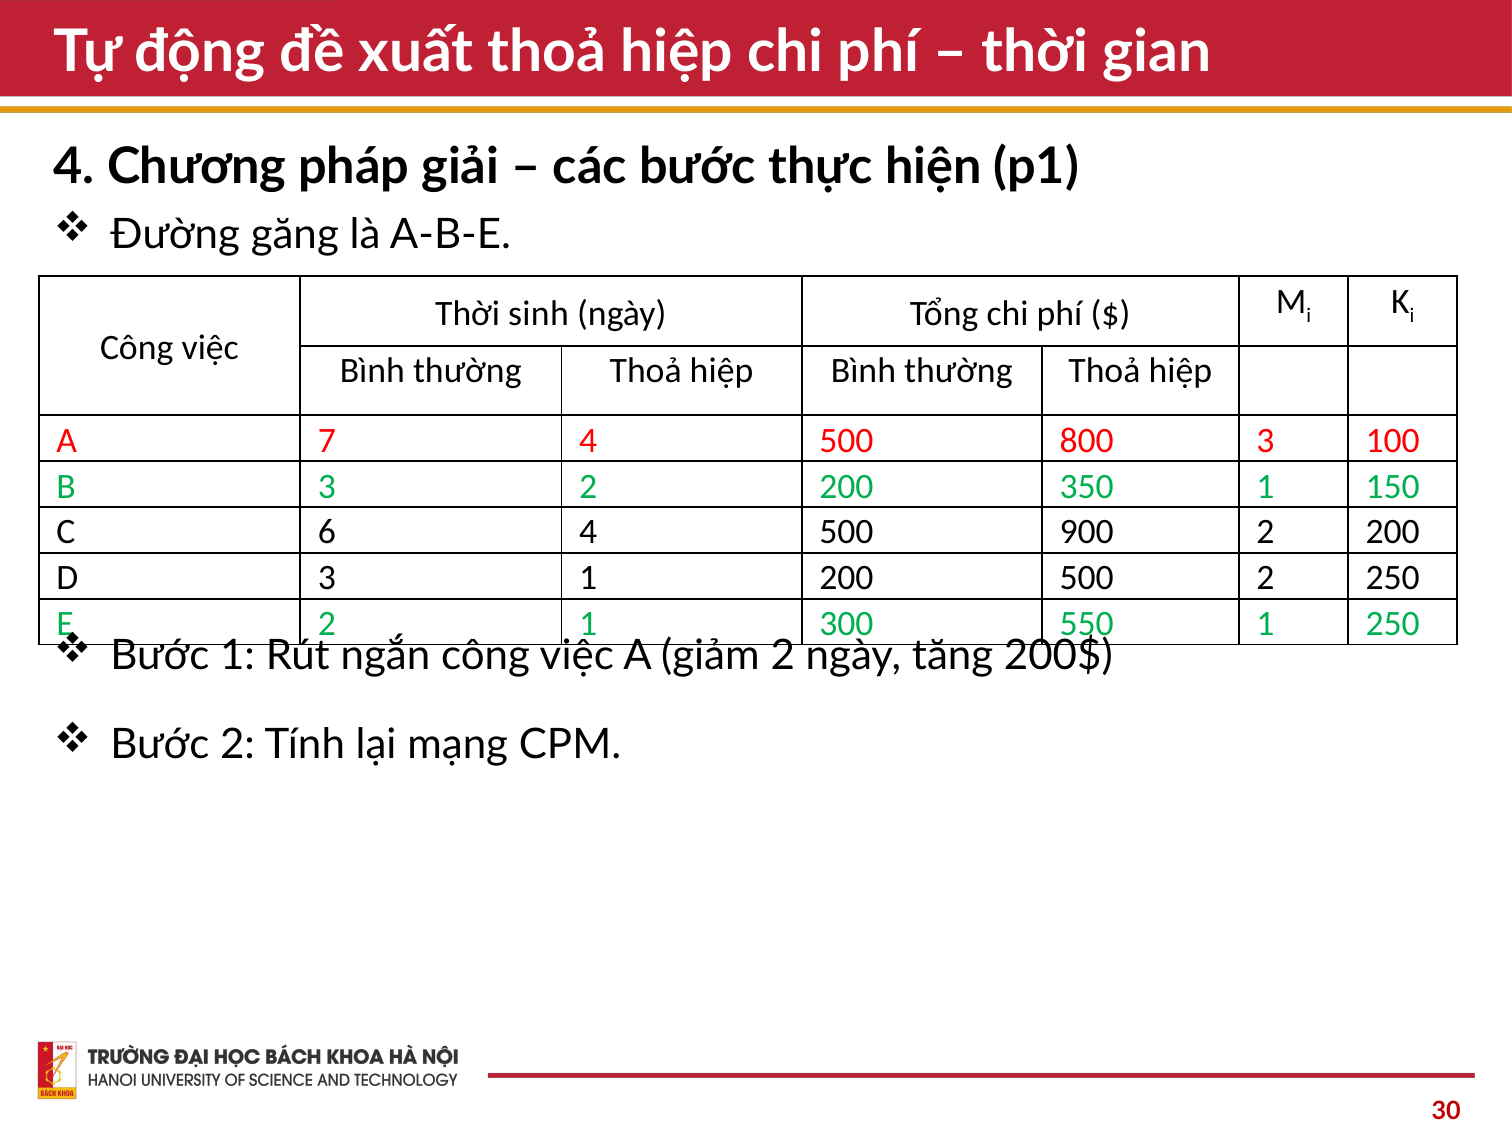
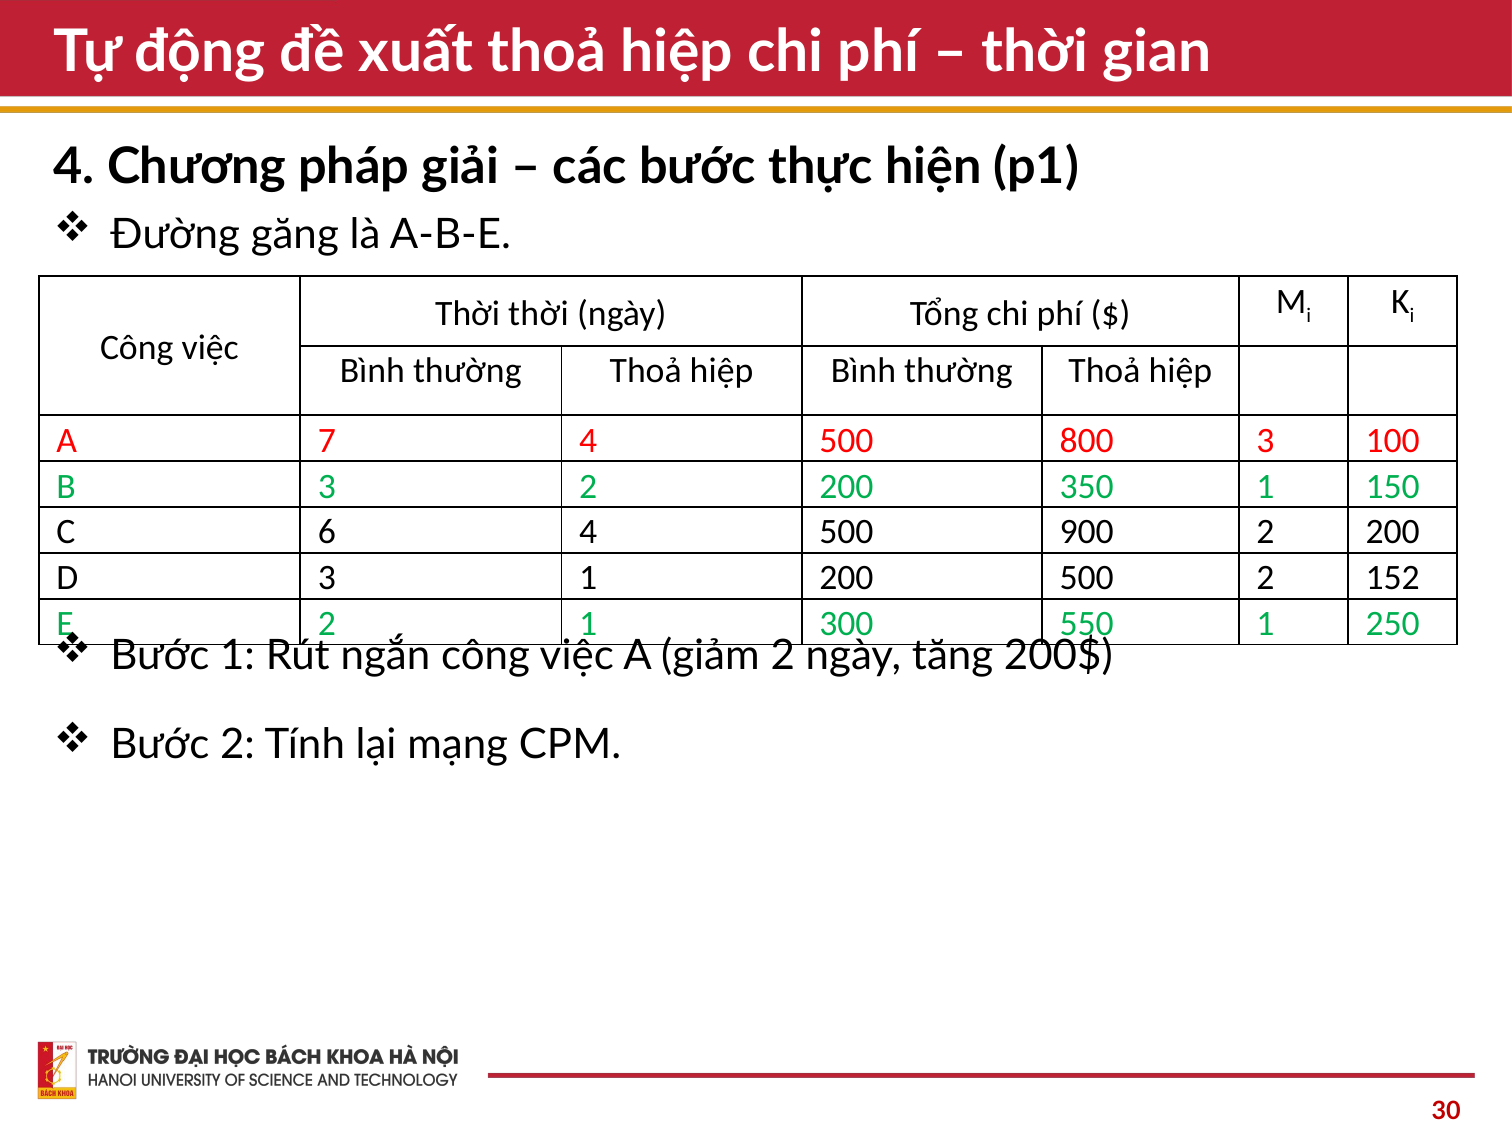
Thời sinh: sinh -> thời
2 250: 250 -> 152
